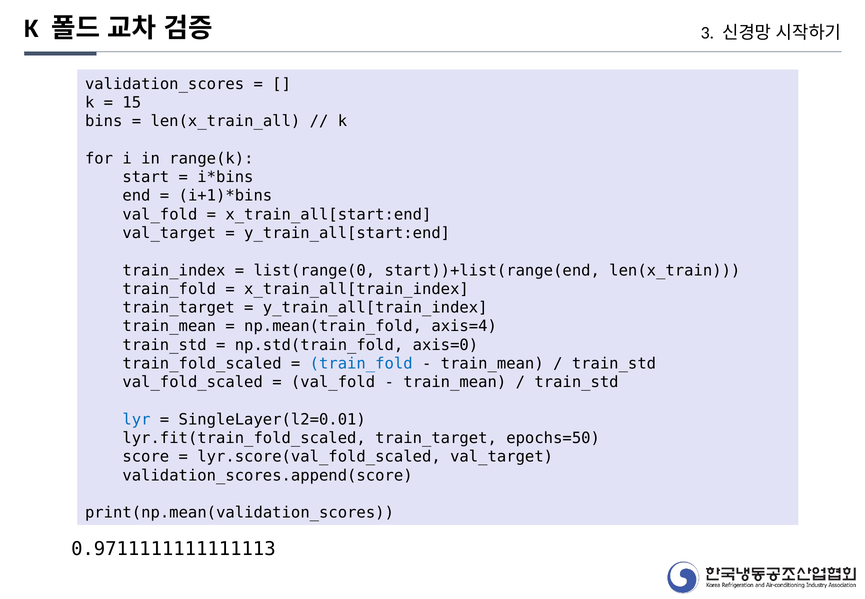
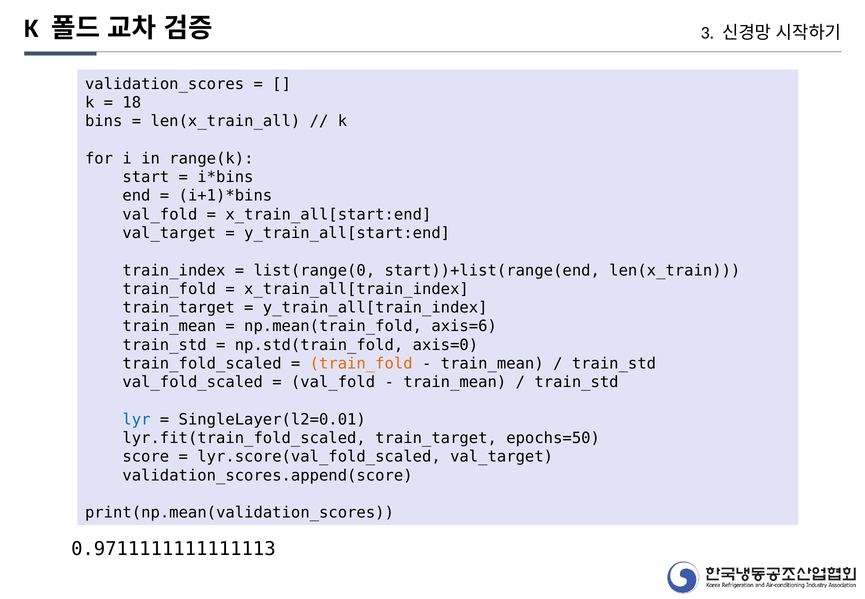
15: 15 -> 18
axis=4: axis=4 -> axis=6
train_fold at (361, 364) colour: blue -> orange
